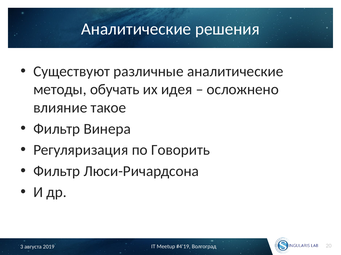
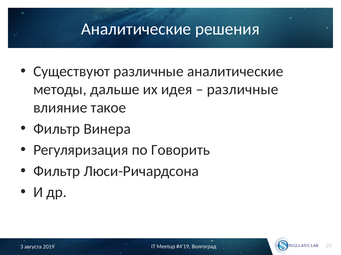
обучать: обучать -> дальше
осложнено at (243, 90): осложнено -> различные
